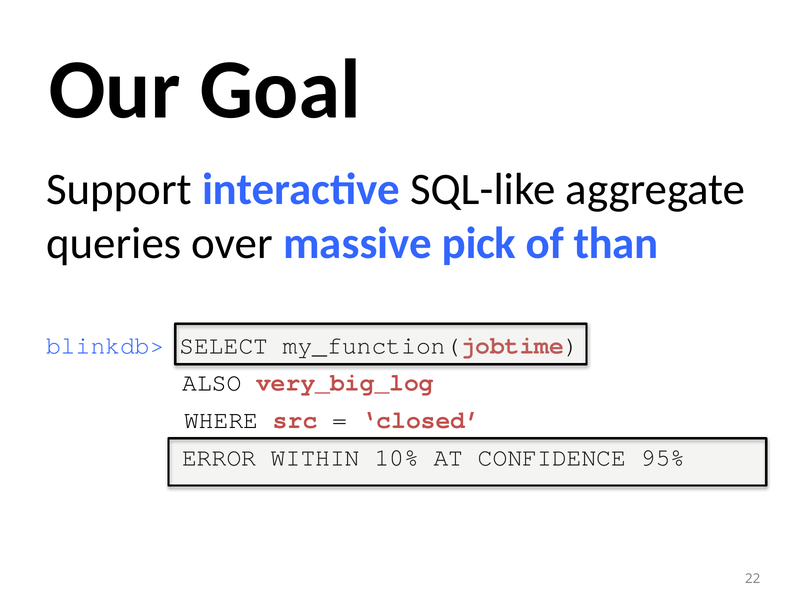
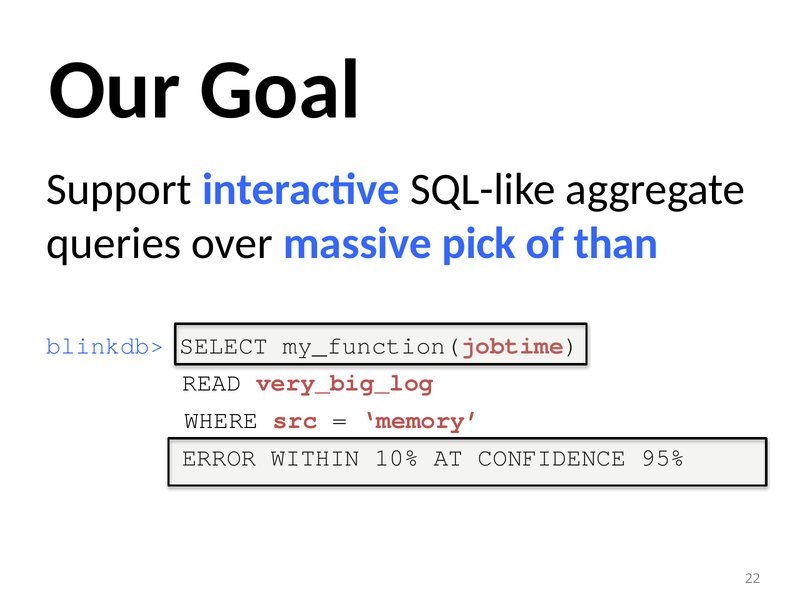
ALSO: ALSO -> READ
closed: closed -> memory
